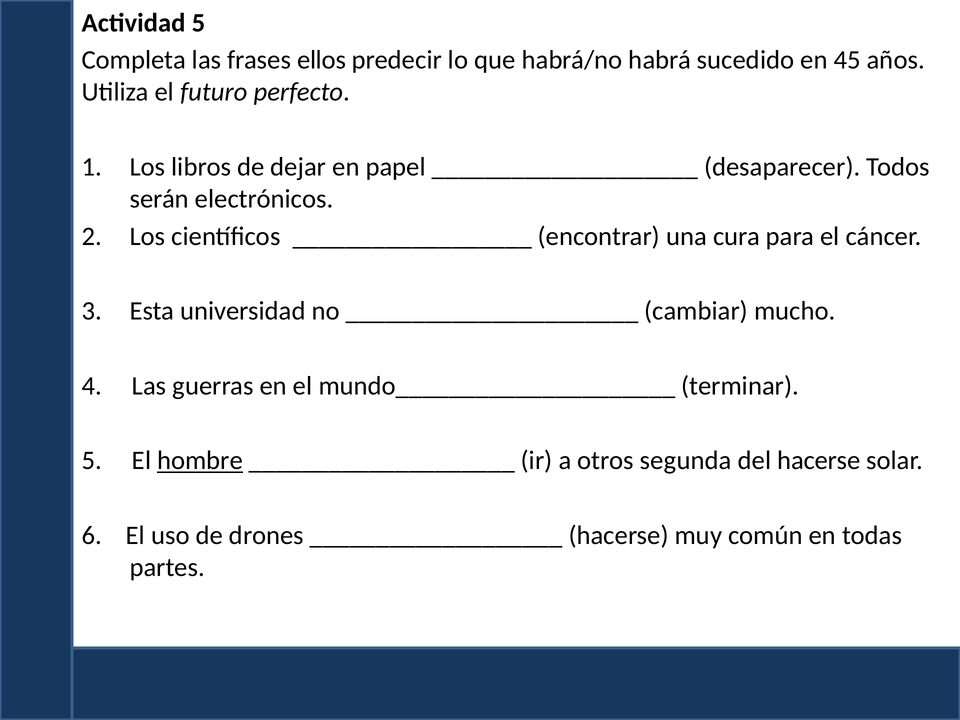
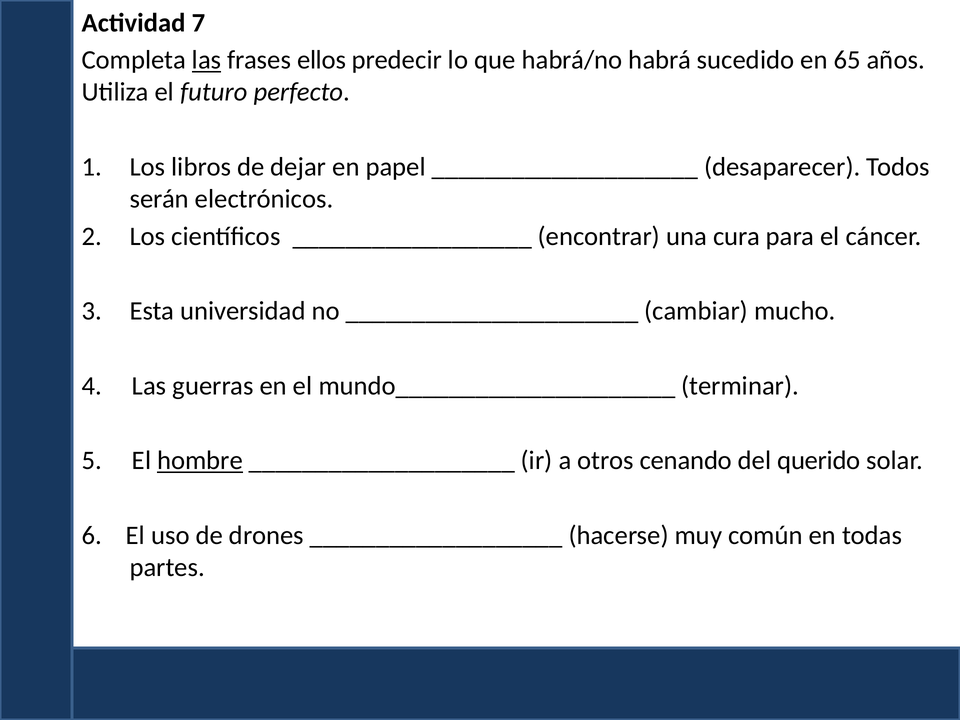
Actividad 5: 5 -> 7
las at (207, 60) underline: none -> present
45: 45 -> 65
segunda: segunda -> cenando
del hacerse: hacerse -> querido
